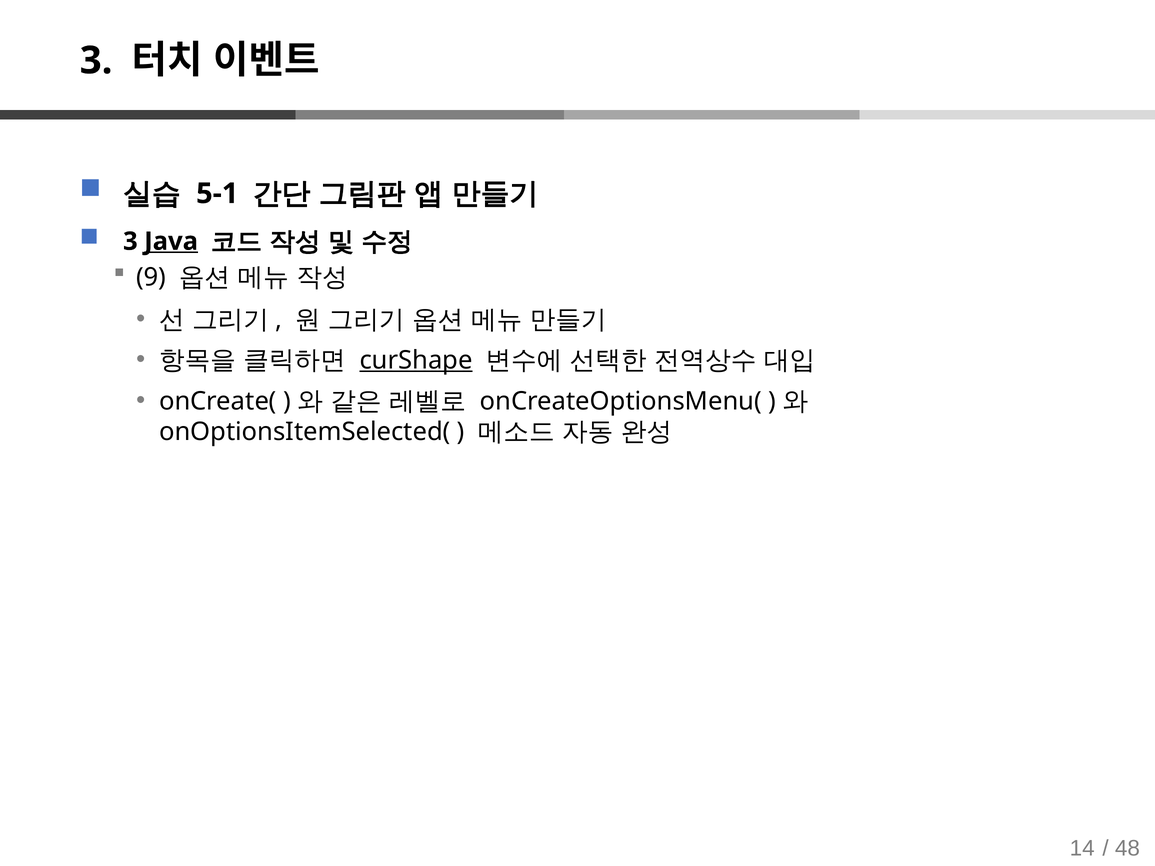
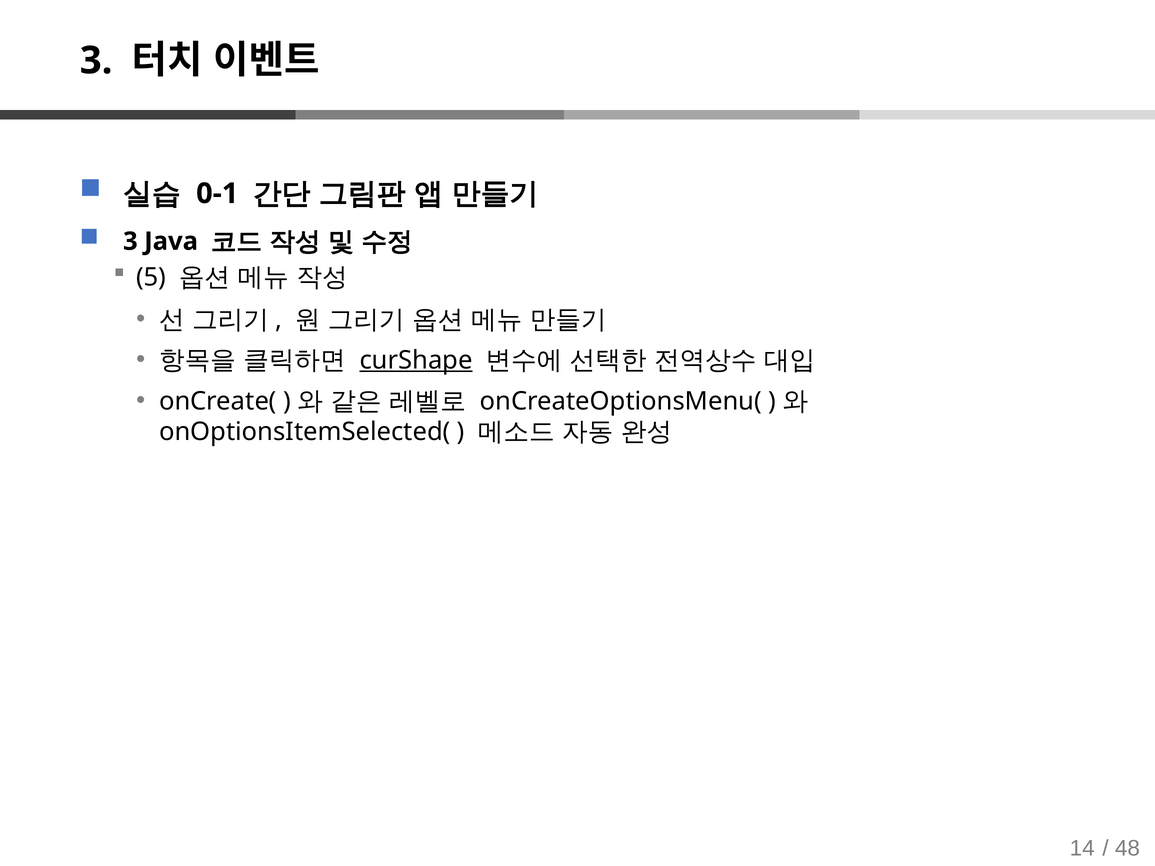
5-1: 5-1 -> 0-1
Java underline: present -> none
9: 9 -> 5
